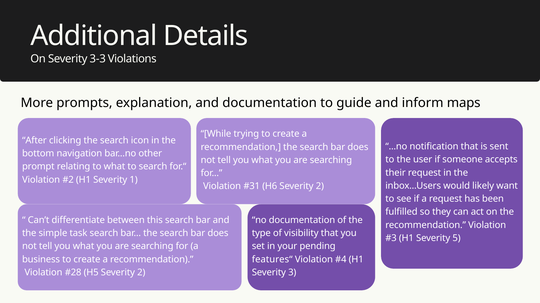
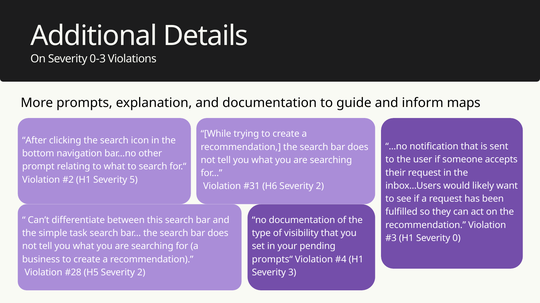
3-3: 3-3 -> 0-3
1: 1 -> 5
5: 5 -> 0
features“: features“ -> prompts“
